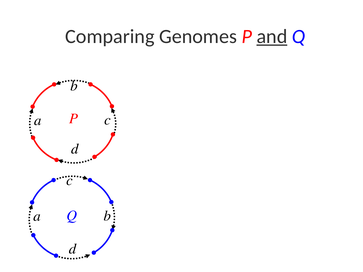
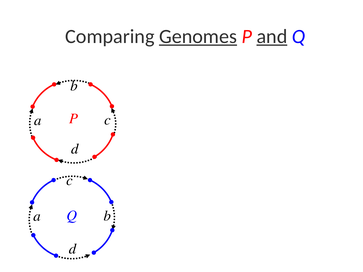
Genomes underline: none -> present
